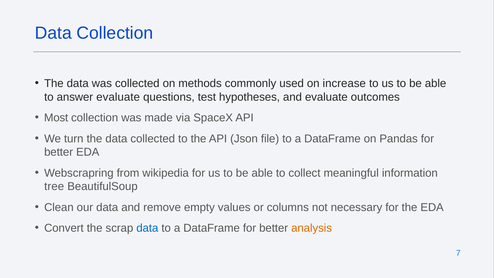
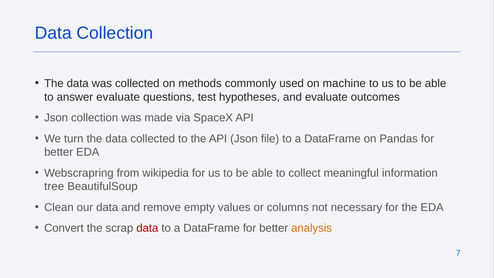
increase: increase -> machine
Most at (56, 118): Most -> Json
data at (147, 228) colour: blue -> red
